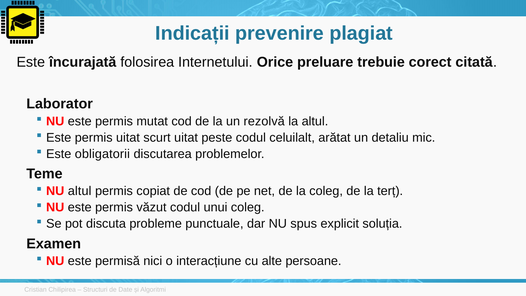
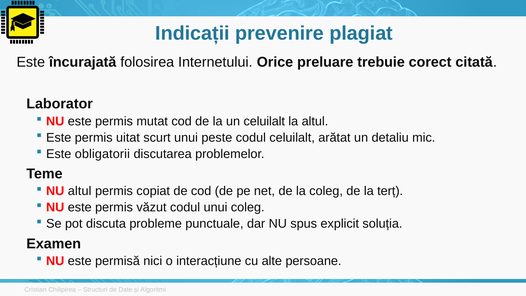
un rezolvă: rezolvă -> celuilalt
scurt uitat: uitat -> unui
